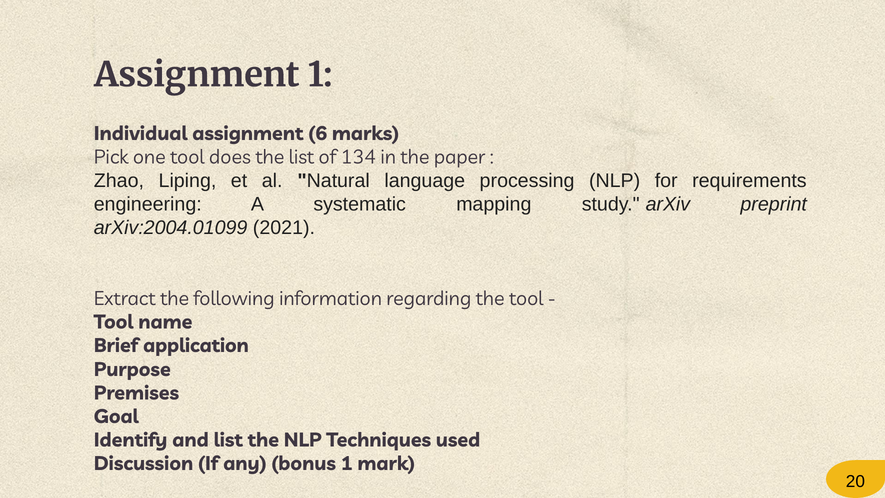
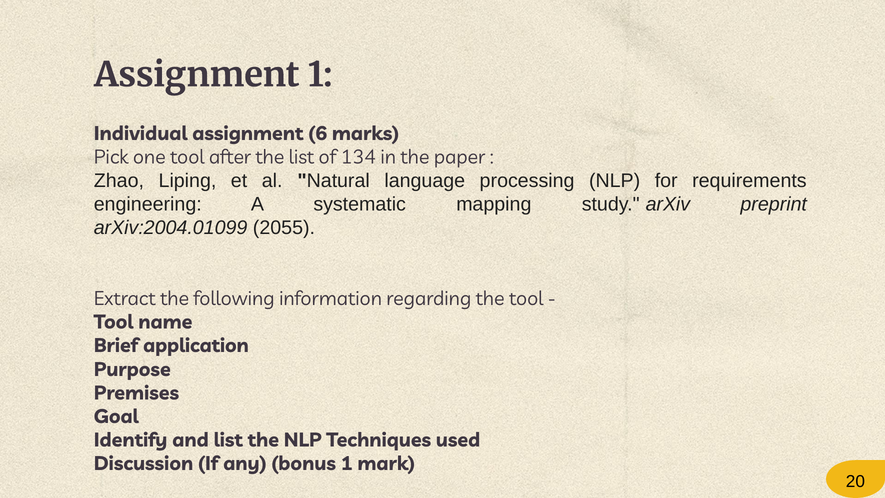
does: does -> after
2021: 2021 -> 2055
